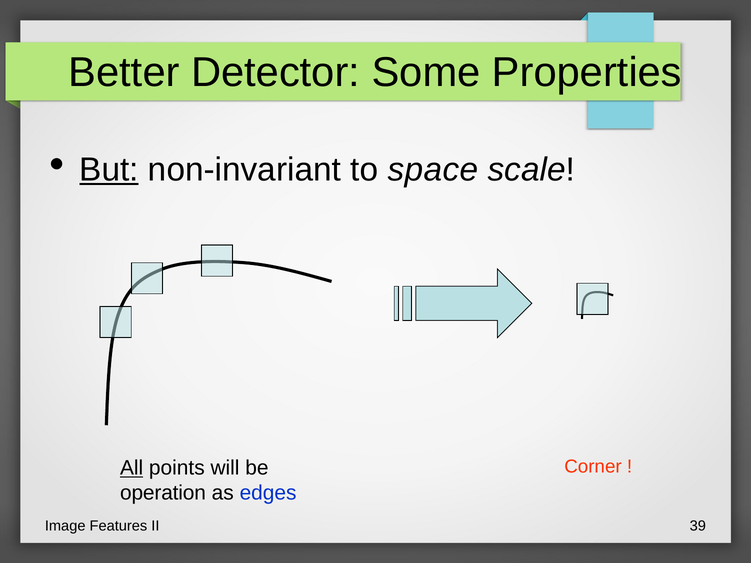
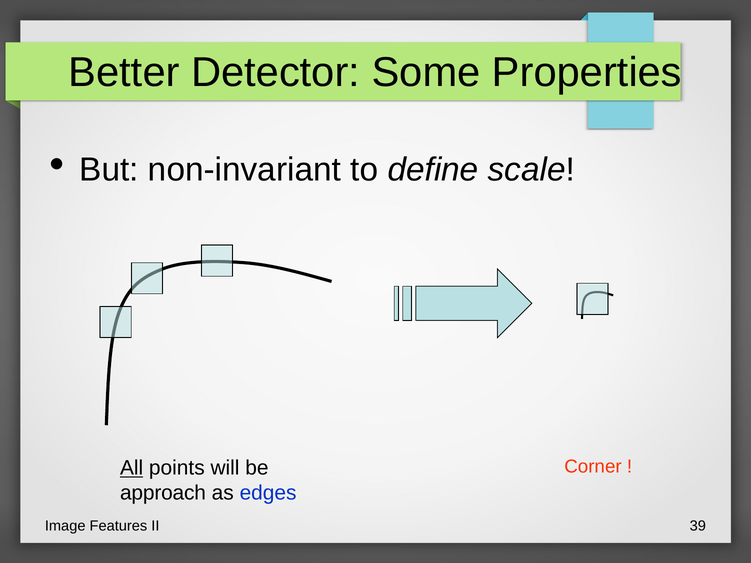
But underline: present -> none
space: space -> define
operation: operation -> approach
